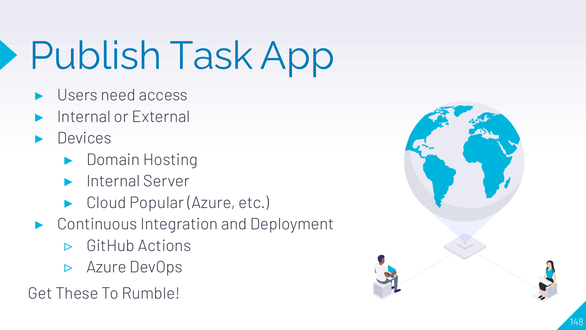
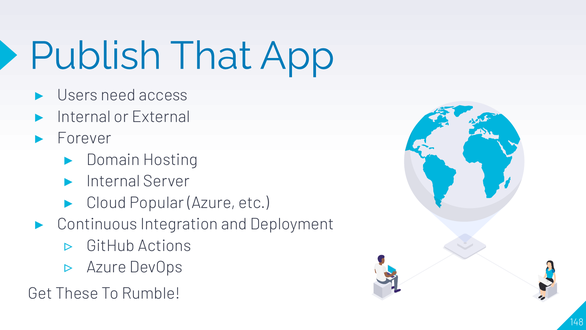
Task: Task -> That
Devices: Devices -> Forever
